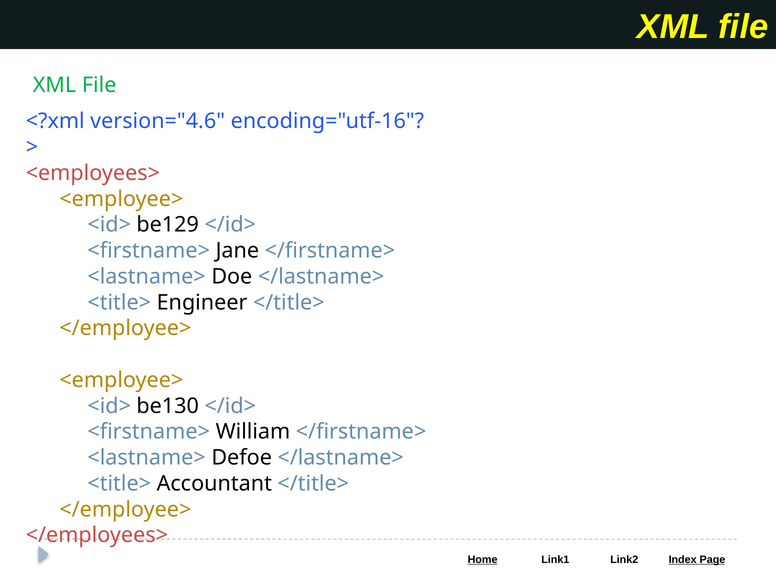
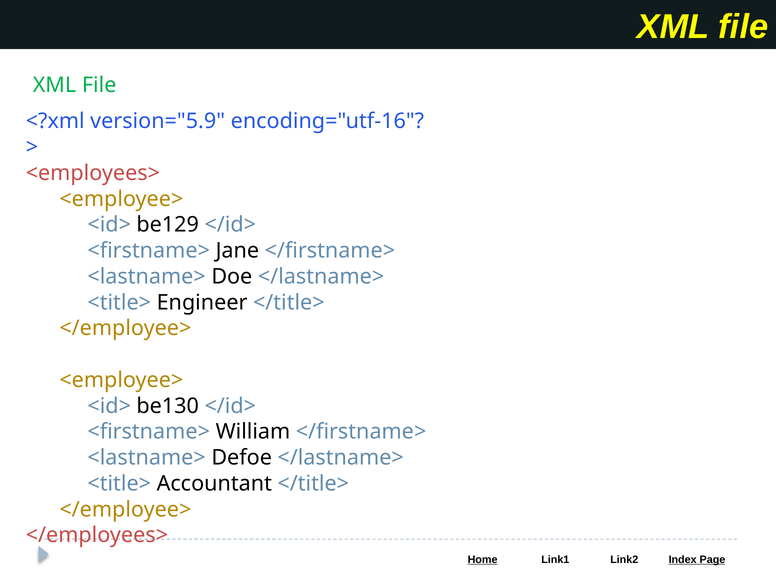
version="4.6: version="4.6 -> version="5.9
